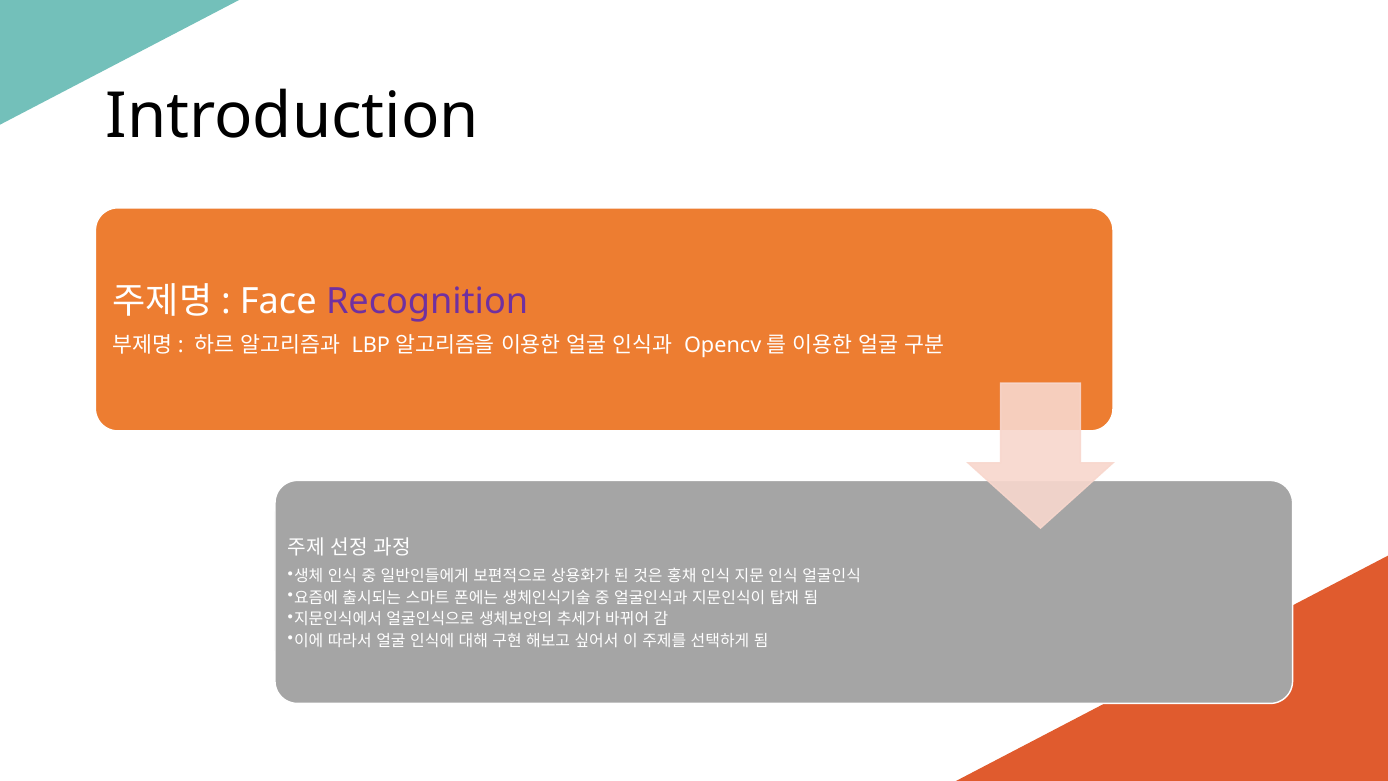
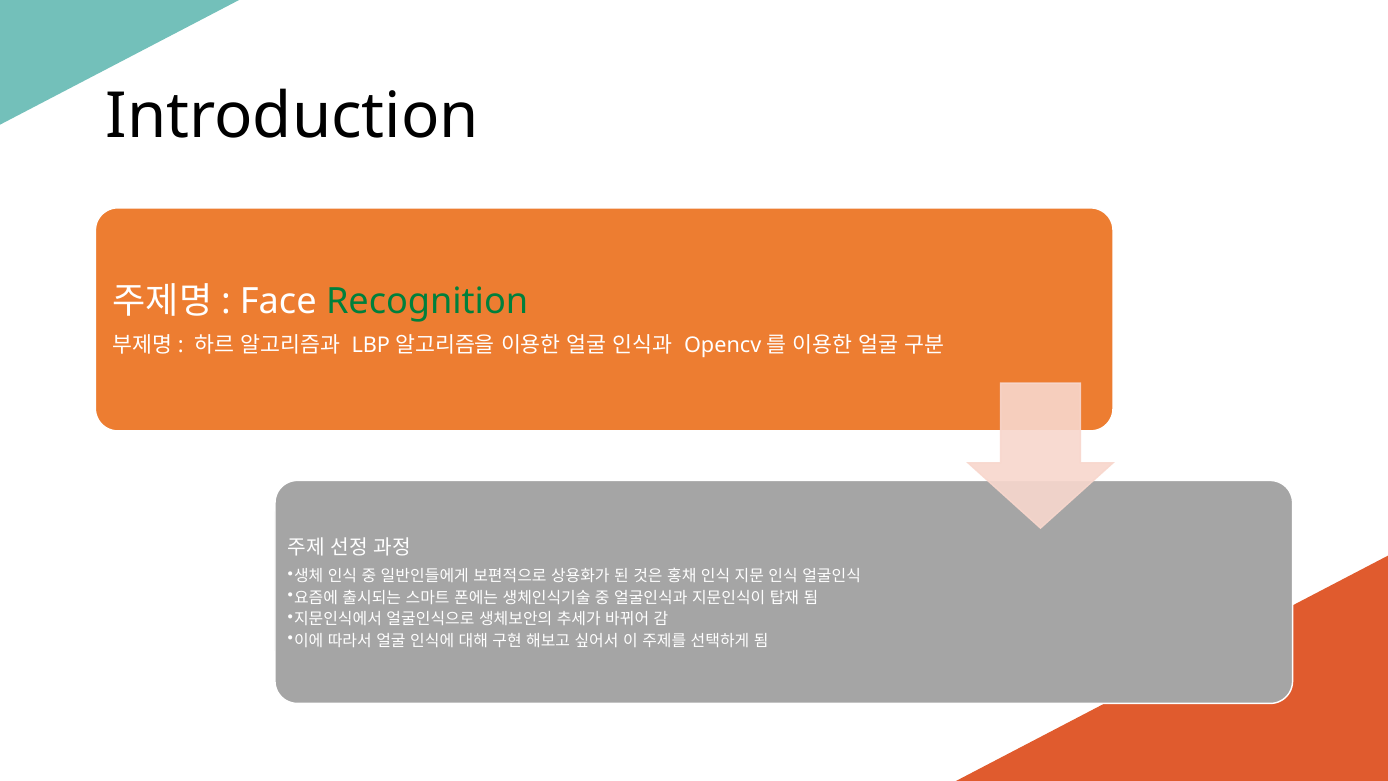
Recognition colour: purple -> green
